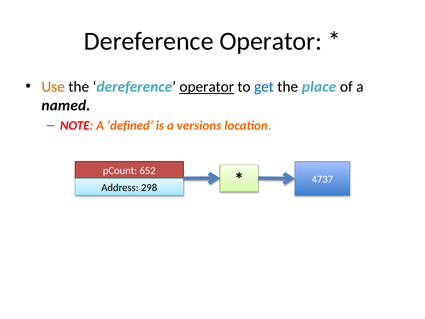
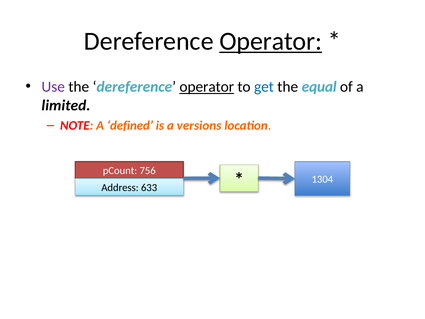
Operator at (271, 41) underline: none -> present
Use colour: orange -> purple
place: place -> equal
named: named -> limited
652: 652 -> 756
298: 298 -> 633
4737: 4737 -> 1304
